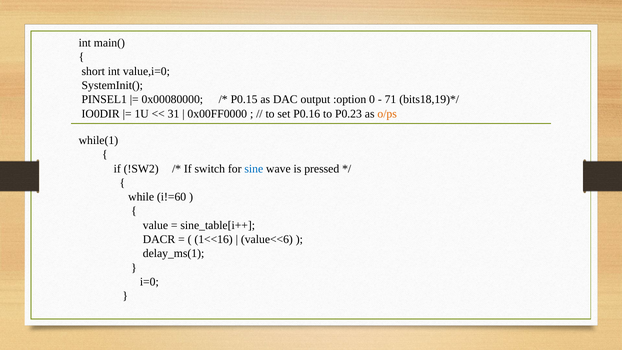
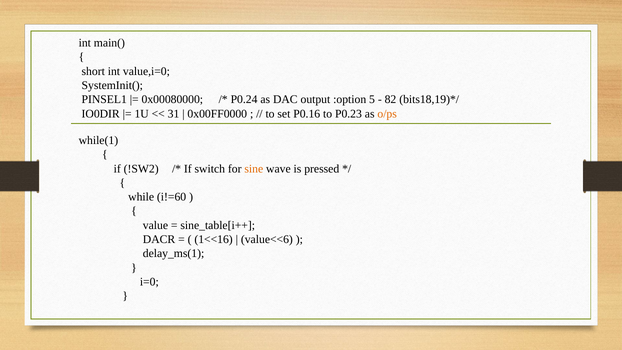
P0.15: P0.15 -> P0.24
0: 0 -> 5
71: 71 -> 82
sine colour: blue -> orange
